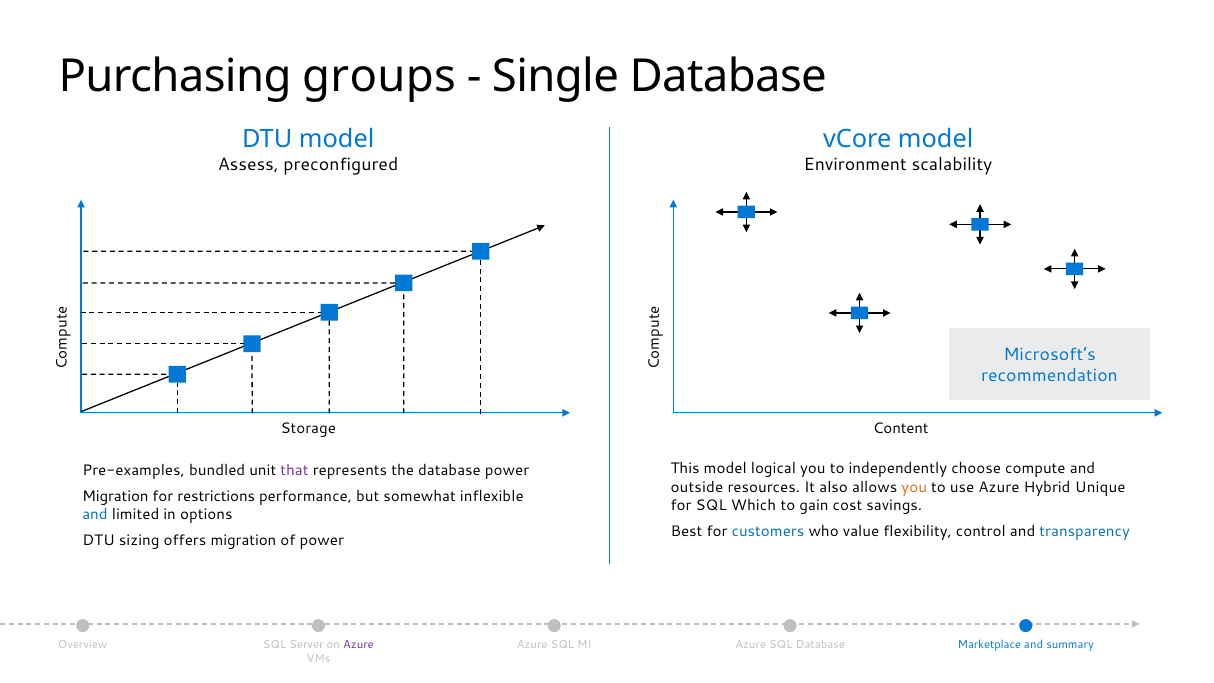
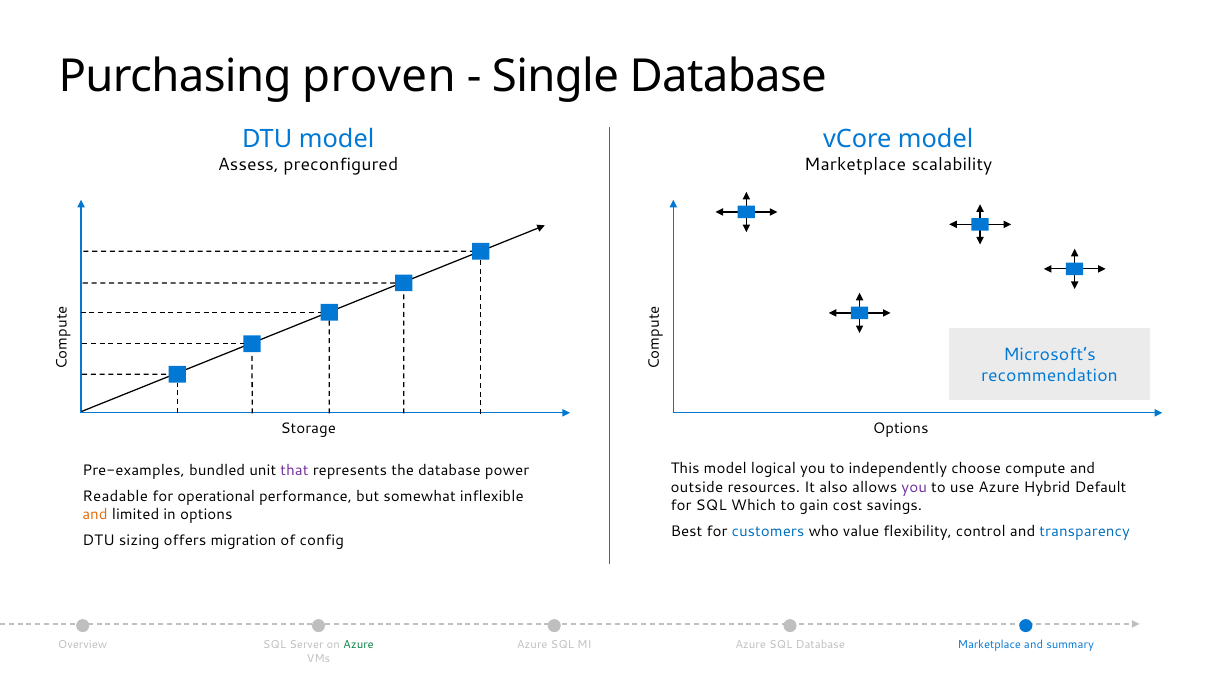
groups: groups -> proven
Environment at (855, 165): Environment -> Marketplace
Content at (901, 428): Content -> Options
you at (914, 487) colour: orange -> purple
Unique: Unique -> Default
Migration at (115, 496): Migration -> Readable
restrictions: restrictions -> operational
and at (95, 514) colour: blue -> orange
of power: power -> config
Azure at (358, 645) colour: purple -> green
